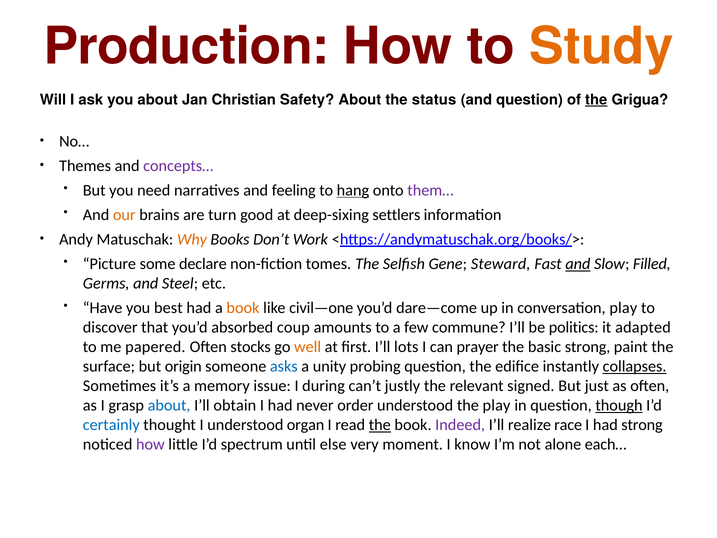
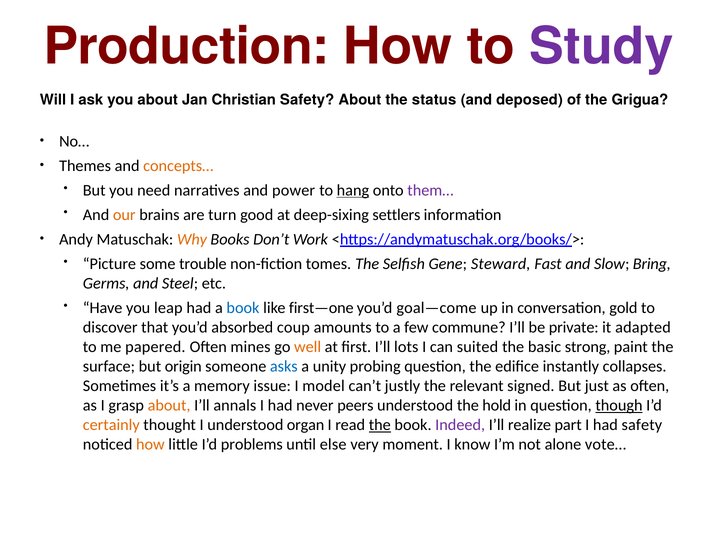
Study colour: orange -> purple
and question: question -> deposed
the at (596, 100) underline: present -> none
concepts… colour: purple -> orange
feeling: feeling -> power
declare: declare -> trouble
and at (578, 264) underline: present -> none
Filled: Filled -> Bring
best: best -> leap
book at (243, 308) colour: orange -> blue
civil—one: civil—one -> first—one
dare—come: dare—come -> goal—come
conversation play: play -> gold
politics: politics -> private
stocks: stocks -> mines
prayer: prayer -> suited
collapses underline: present -> none
during: during -> model
about at (169, 405) colour: blue -> orange
obtain: obtain -> annals
order: order -> peers
the play: play -> hold
certainly colour: blue -> orange
race: race -> part
had strong: strong -> safety
how at (150, 444) colour: purple -> orange
spectrum: spectrum -> problems
each…: each… -> vote…
